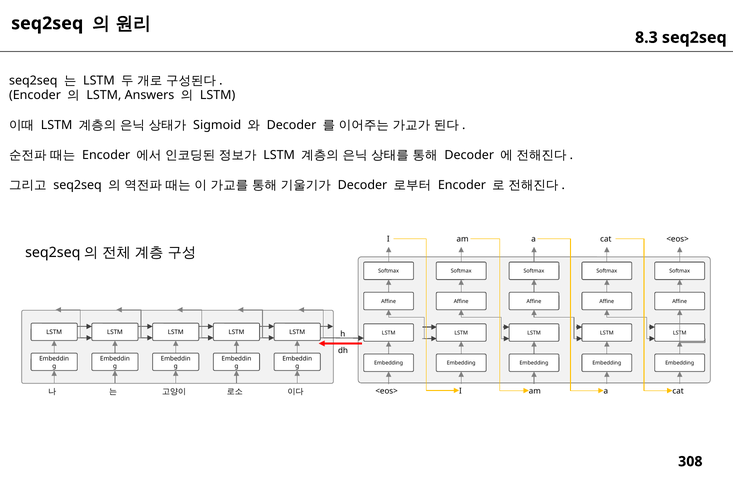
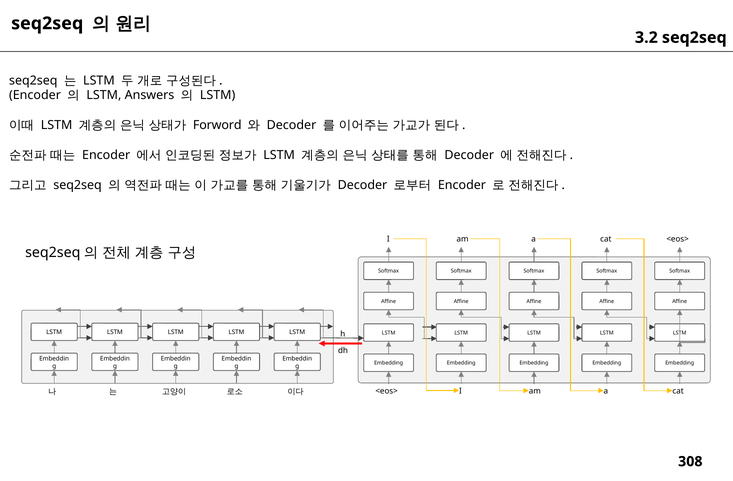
8.3: 8.3 -> 3.2
Sigmoid: Sigmoid -> Forword
